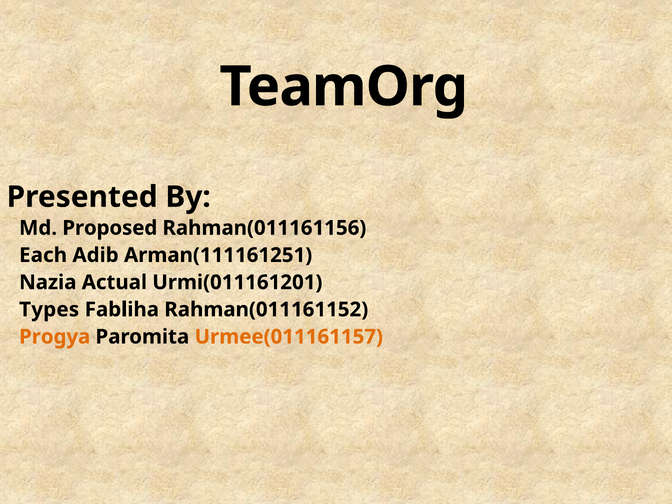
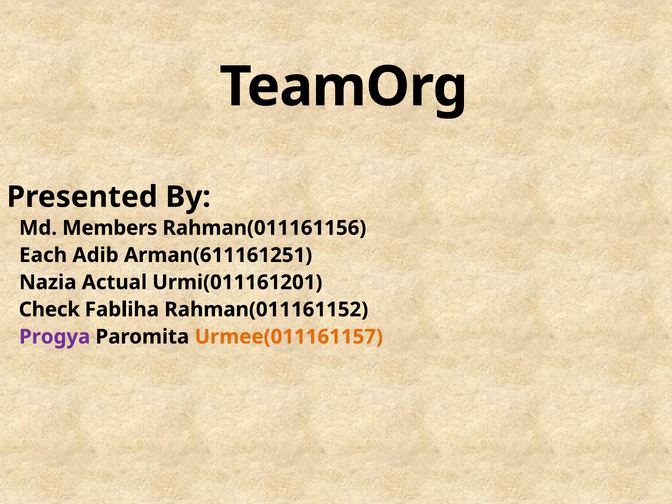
Proposed: Proposed -> Members
Arman(111161251: Arman(111161251 -> Arman(611161251
Types: Types -> Check
Progya colour: orange -> purple
